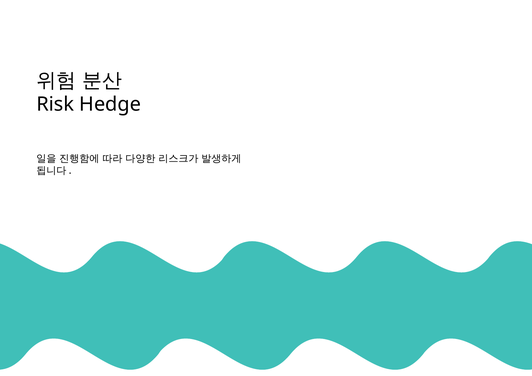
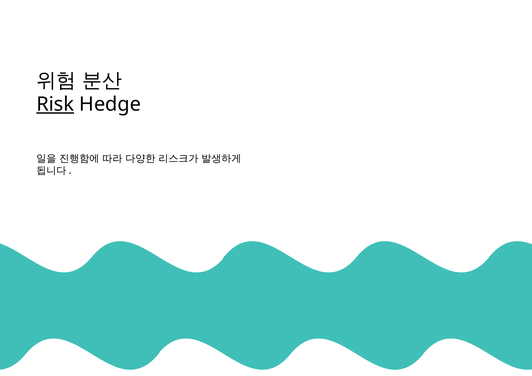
Risk underline: none -> present
